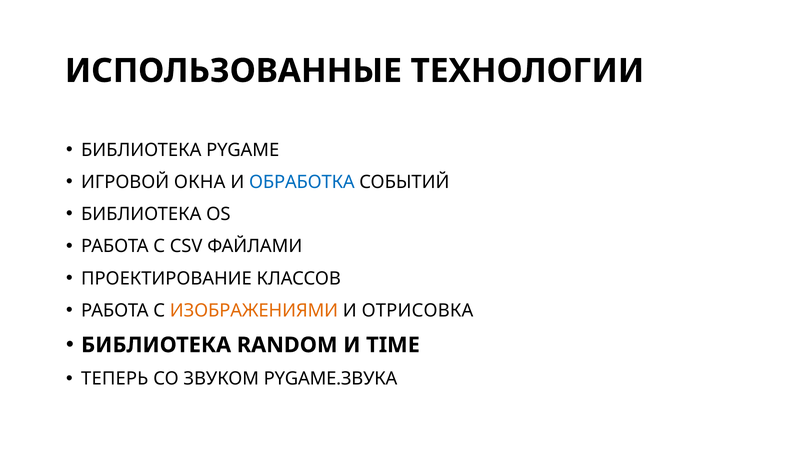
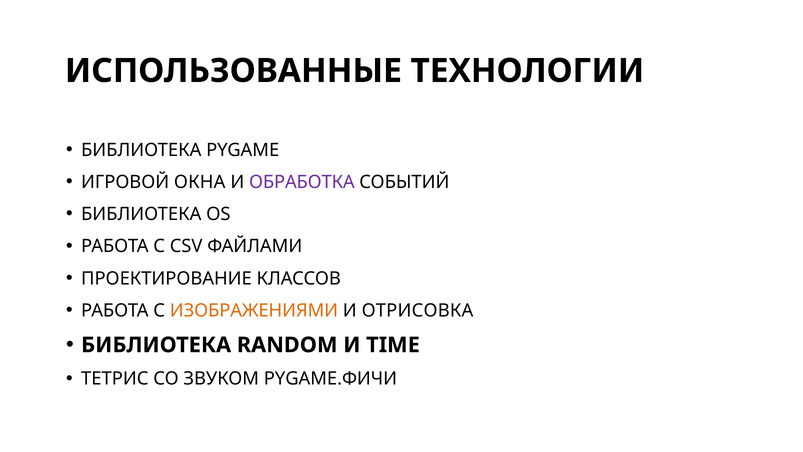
ОБРАБОТКА colour: blue -> purple
ТЕПЕРЬ: ТЕПЕРЬ -> ТЕТРИС
PYGAME.ЗВУКА: PYGAME.ЗВУКА -> PYGAME.ФИЧИ
